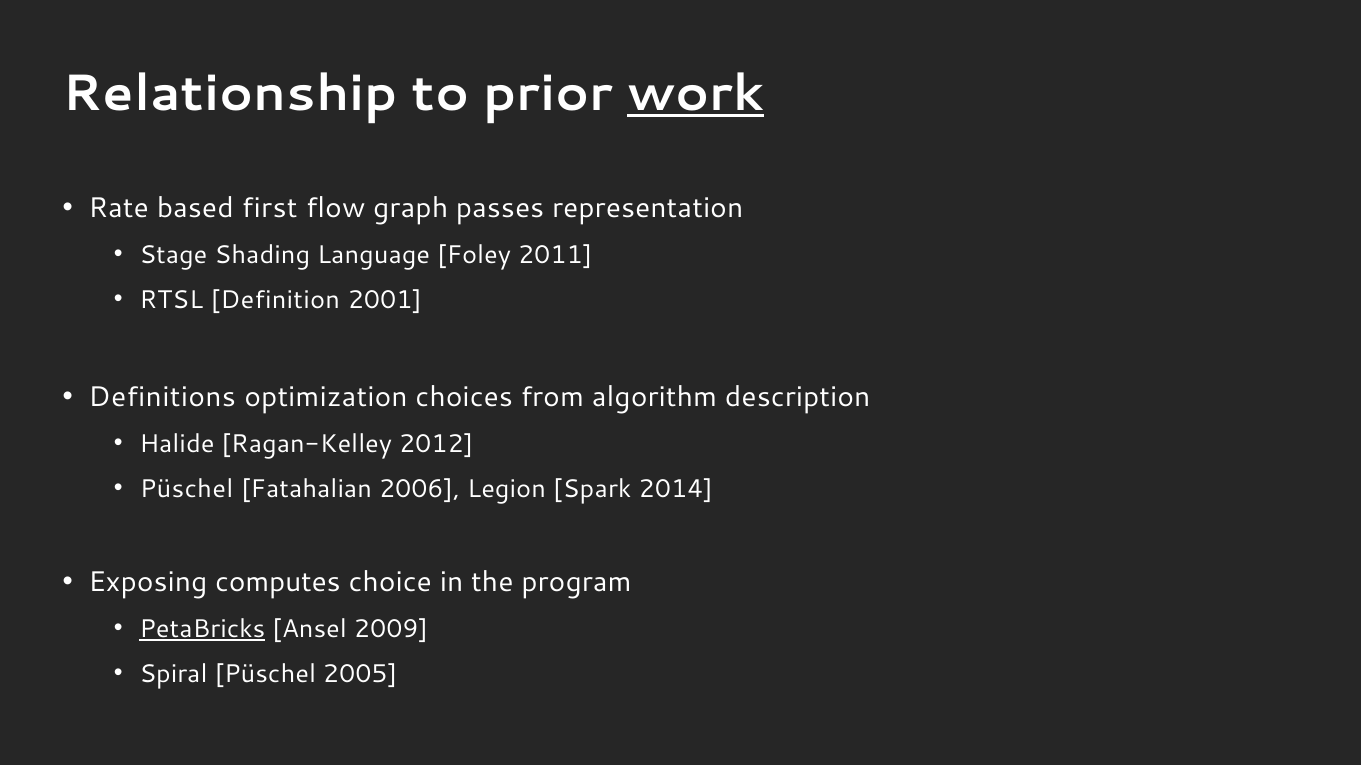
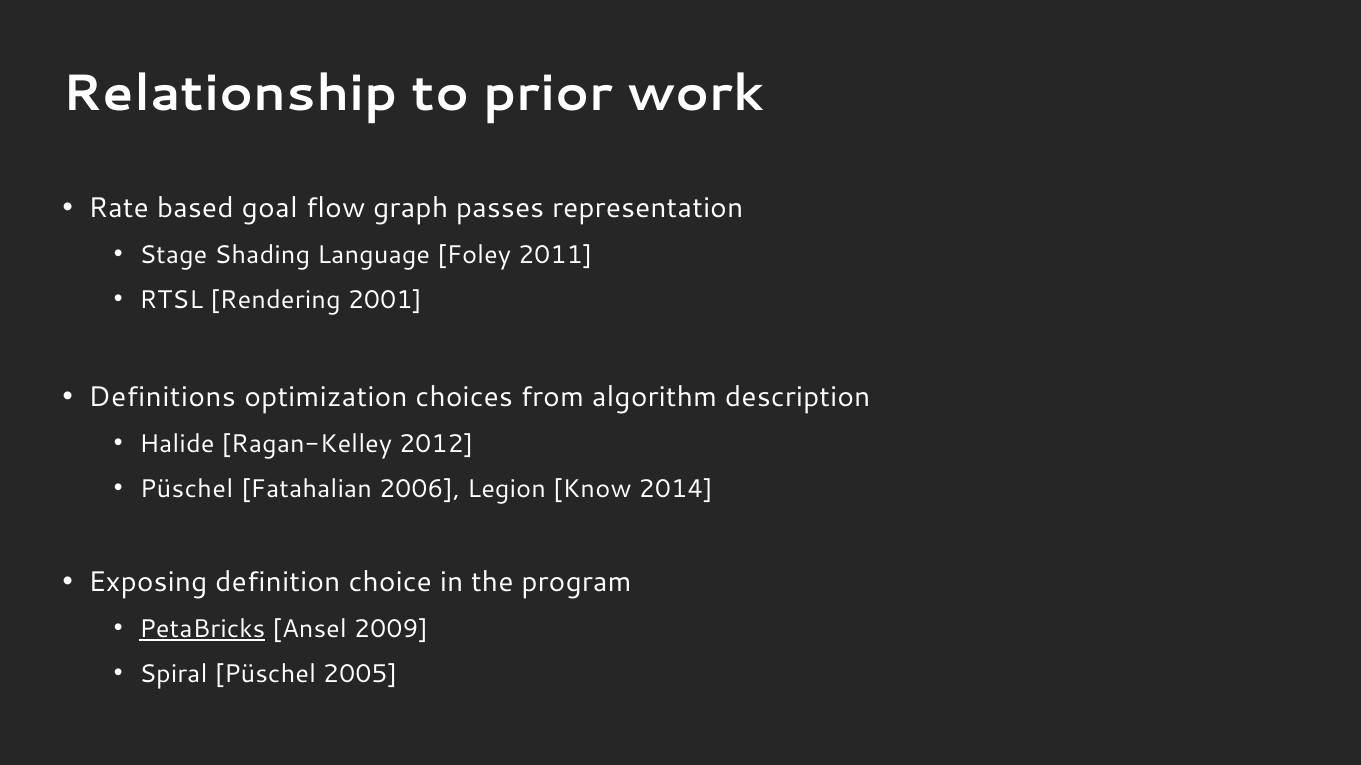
work underline: present -> none
first: first -> goal
Definition: Definition -> Rendering
Spark: Spark -> Know
computes: computes -> definition
